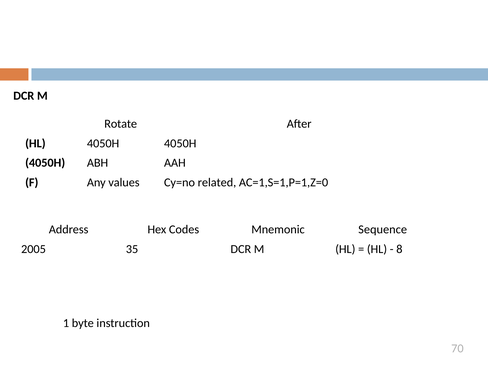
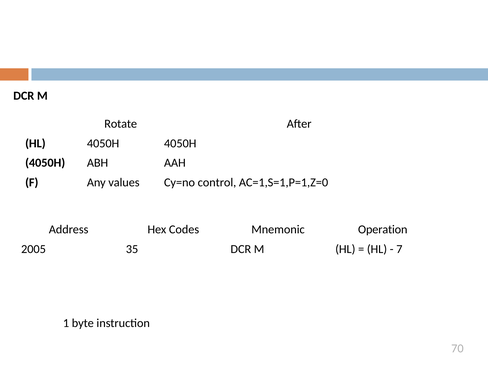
related: related -> control
Sequence: Sequence -> Operation
8: 8 -> 7
